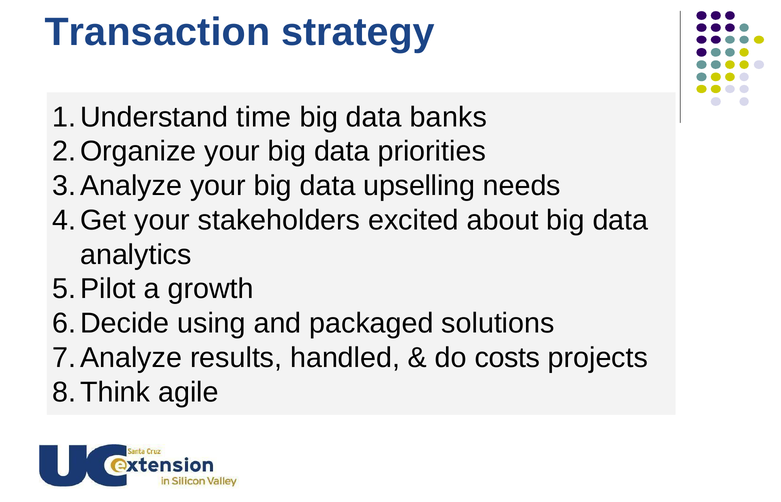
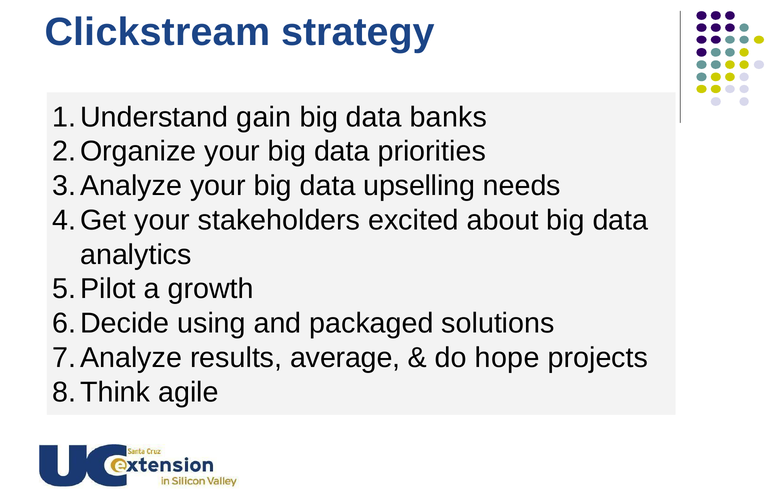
Transaction: Transaction -> Clickstream
time: time -> gain
handled: handled -> average
costs: costs -> hope
